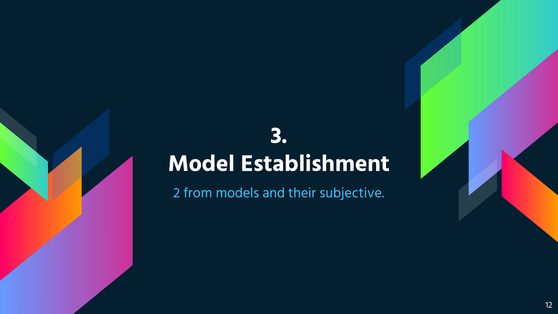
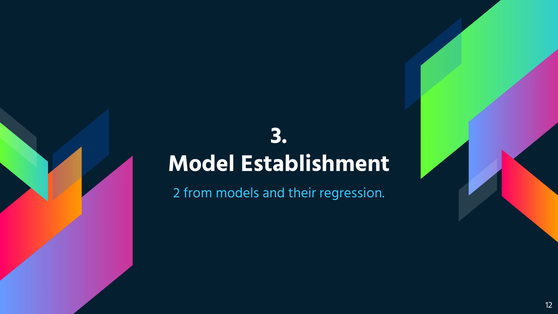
subjective: subjective -> regression
